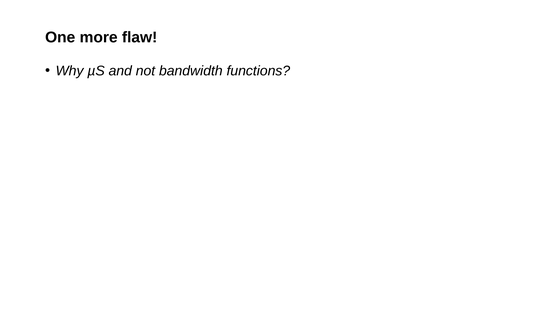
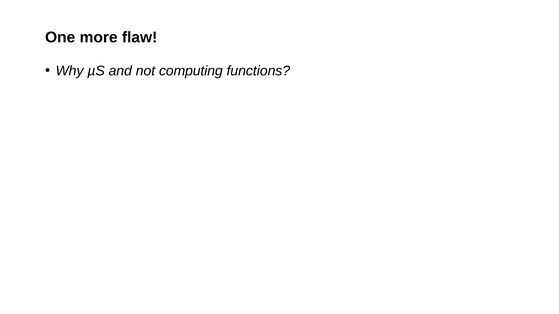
bandwidth: bandwidth -> computing
